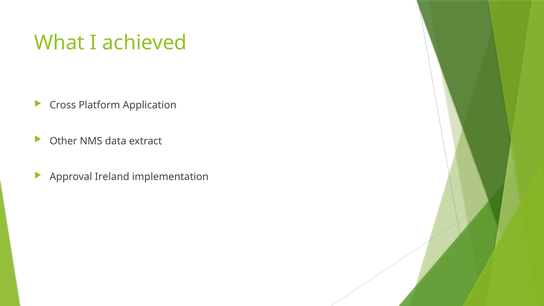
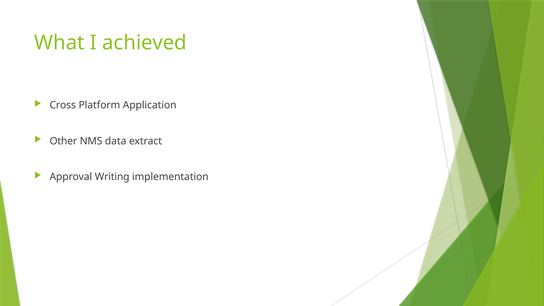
Ireland: Ireland -> Writing
